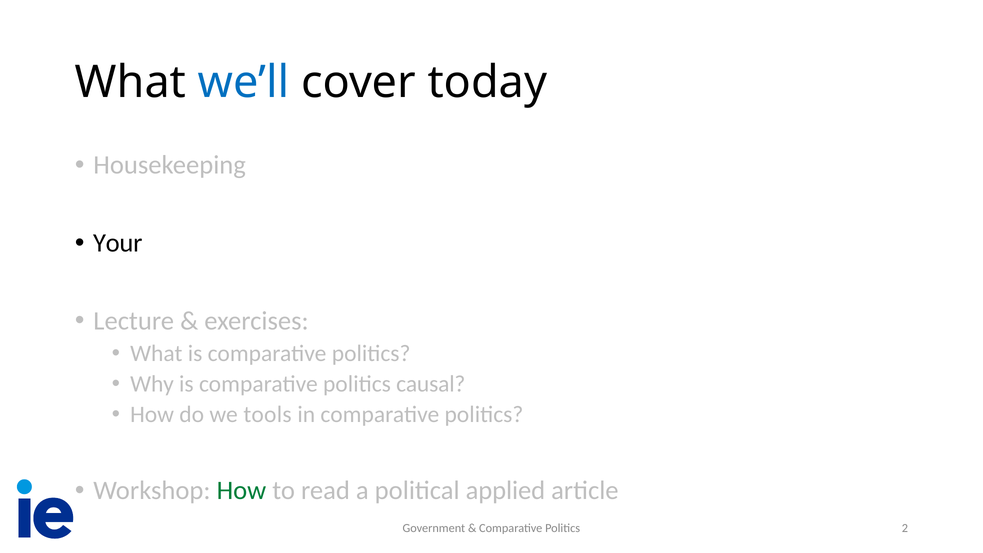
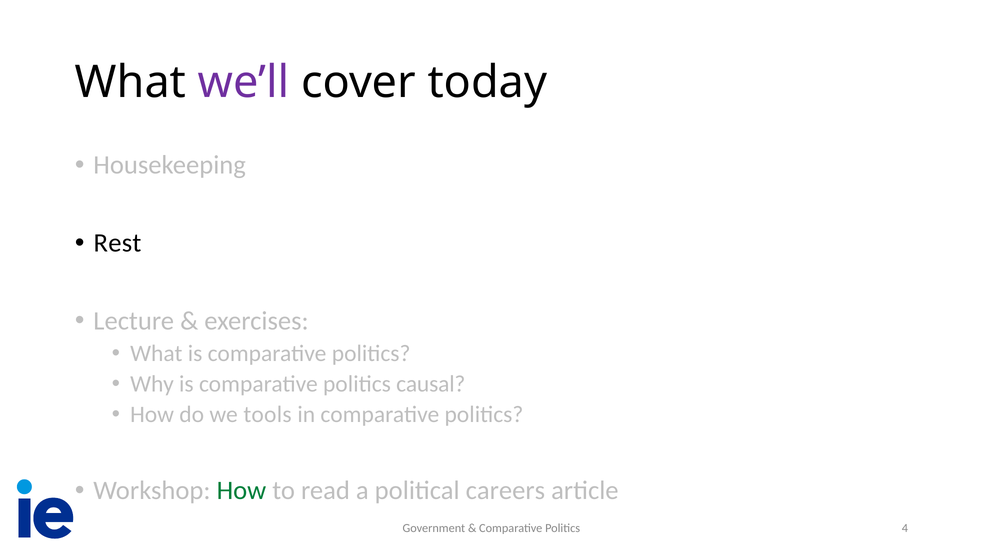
we’ll colour: blue -> purple
Your: Your -> Rest
applied: applied -> careers
2: 2 -> 4
